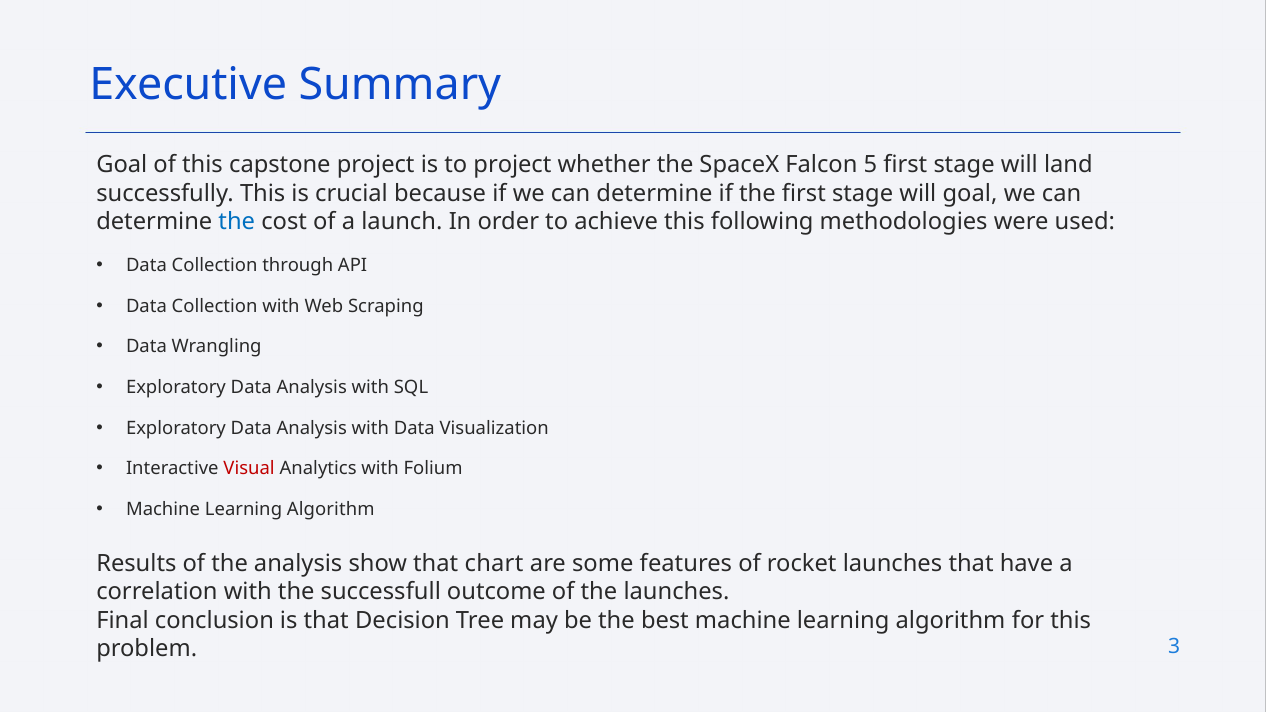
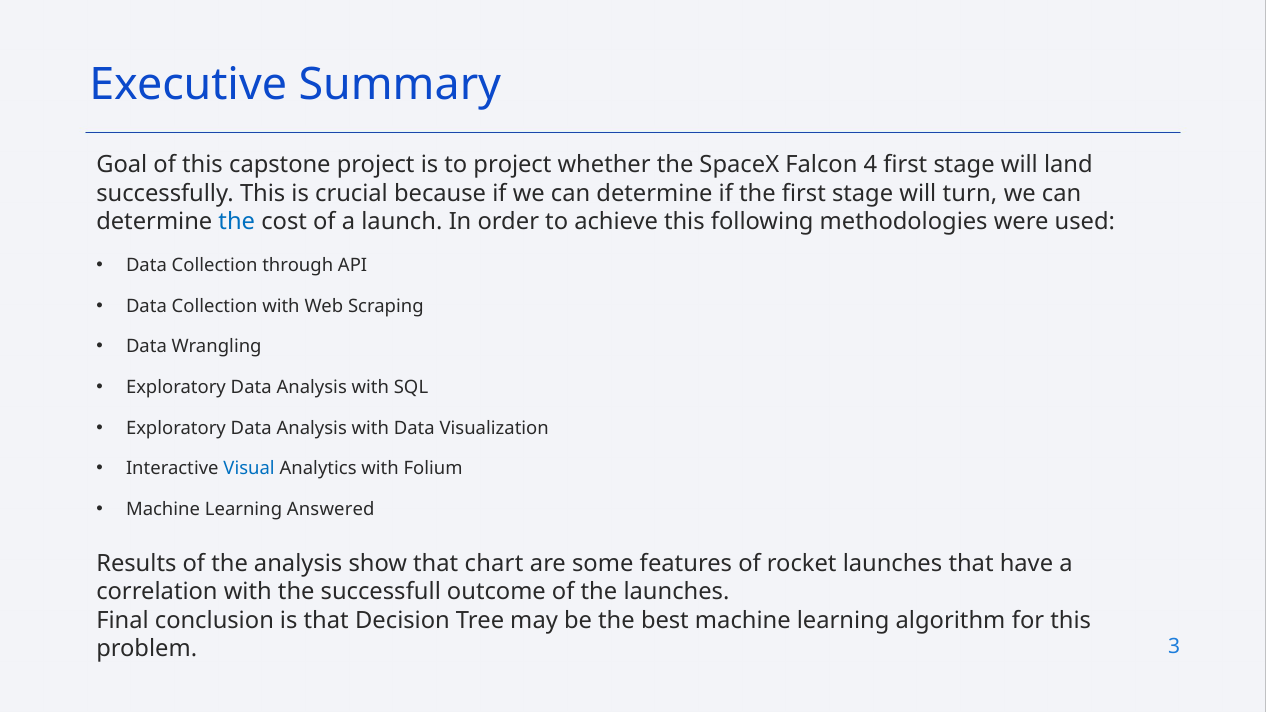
5: 5 -> 4
will goal: goal -> turn
Visual colour: red -> blue
Algorithm at (331, 509): Algorithm -> Answered
